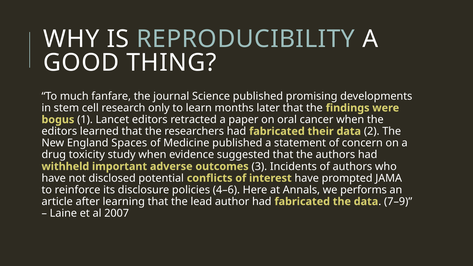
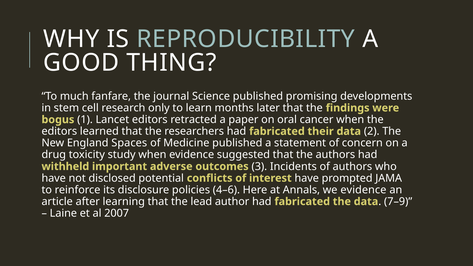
we performs: performs -> evidence
